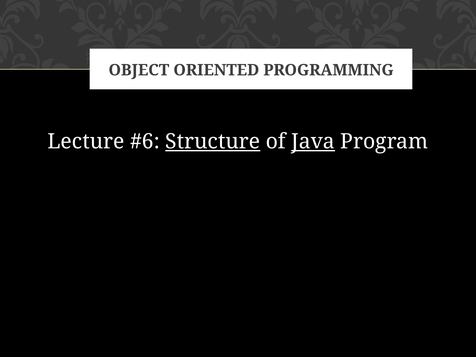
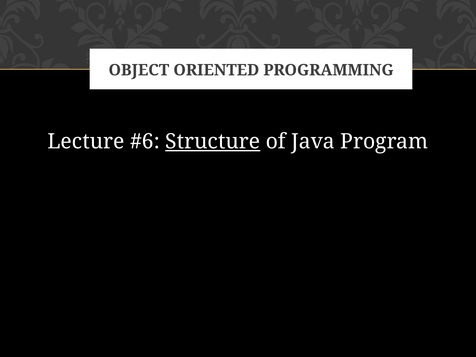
Java underline: present -> none
